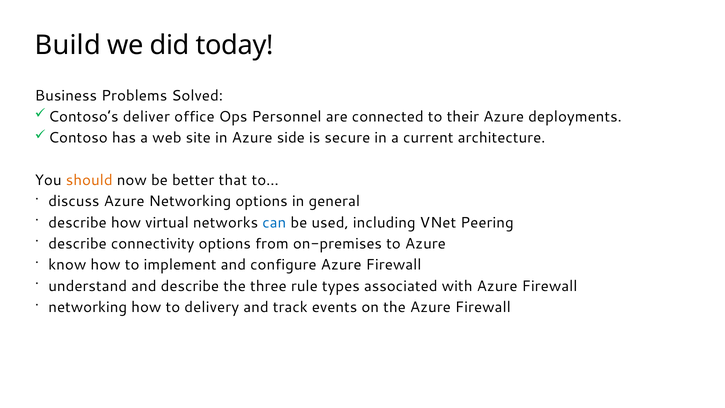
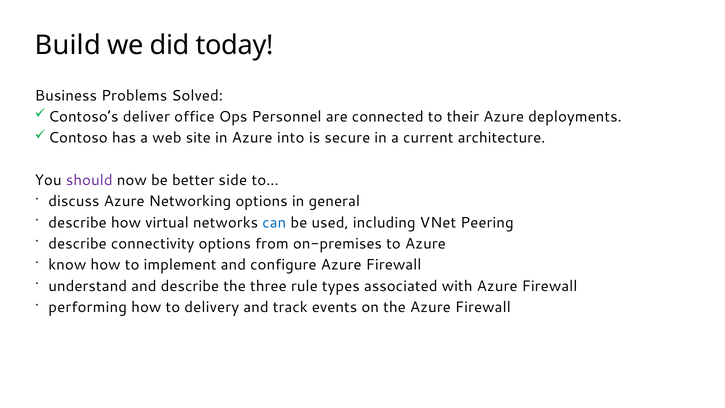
side: side -> into
should colour: orange -> purple
that: that -> side
networking at (88, 307): networking -> performing
